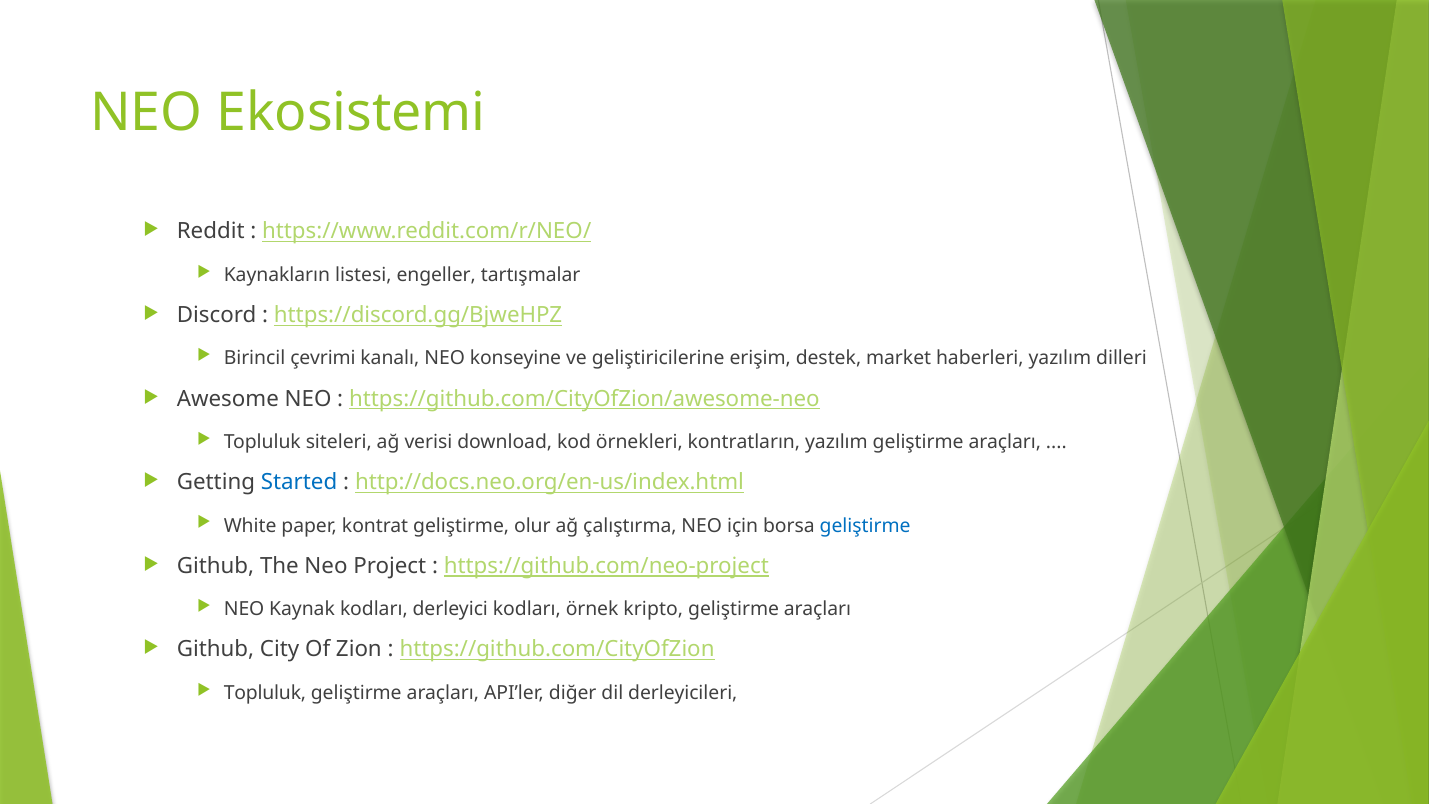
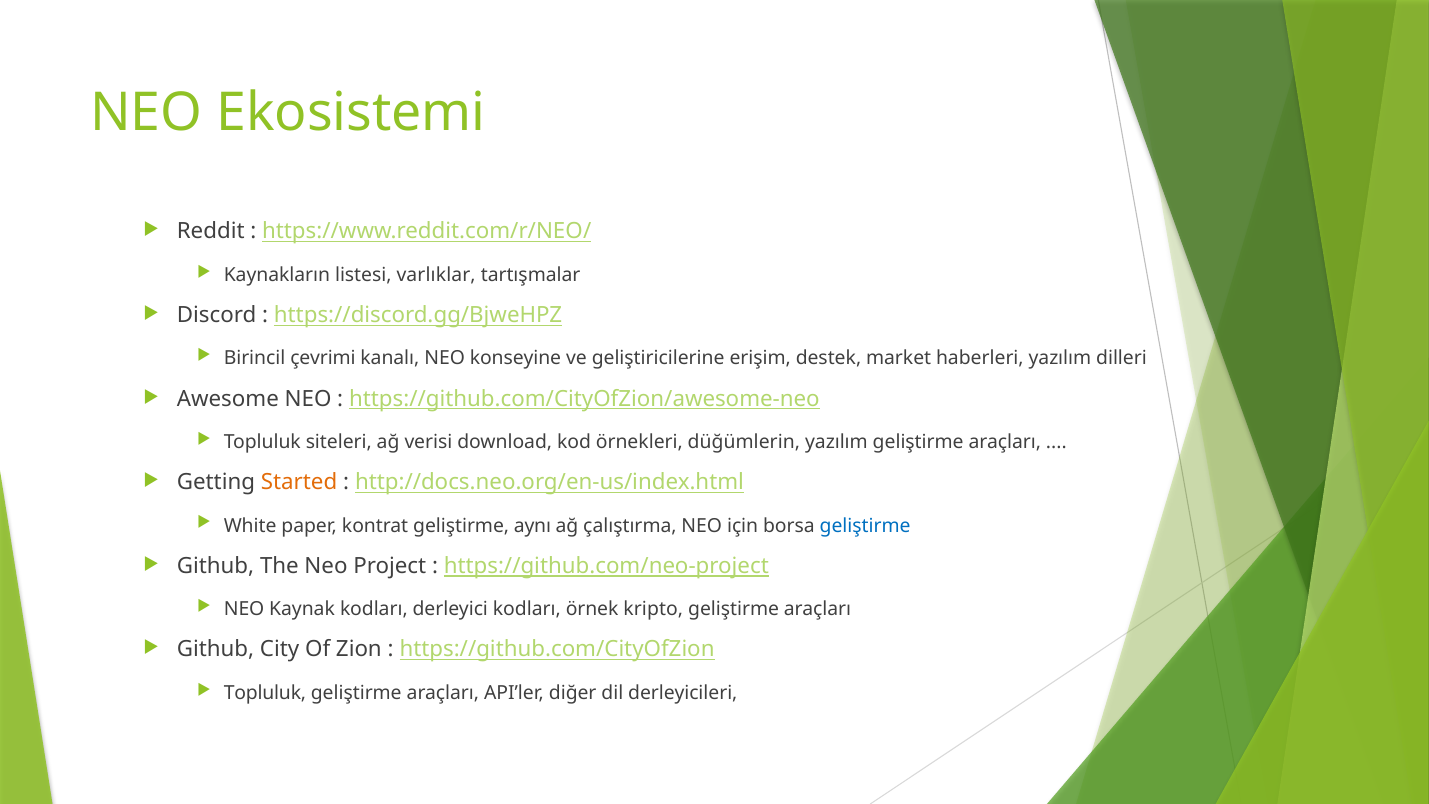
engeller: engeller -> varlıklar
kontratların: kontratların -> düğümlerin
Started colour: blue -> orange
olur: olur -> aynı
